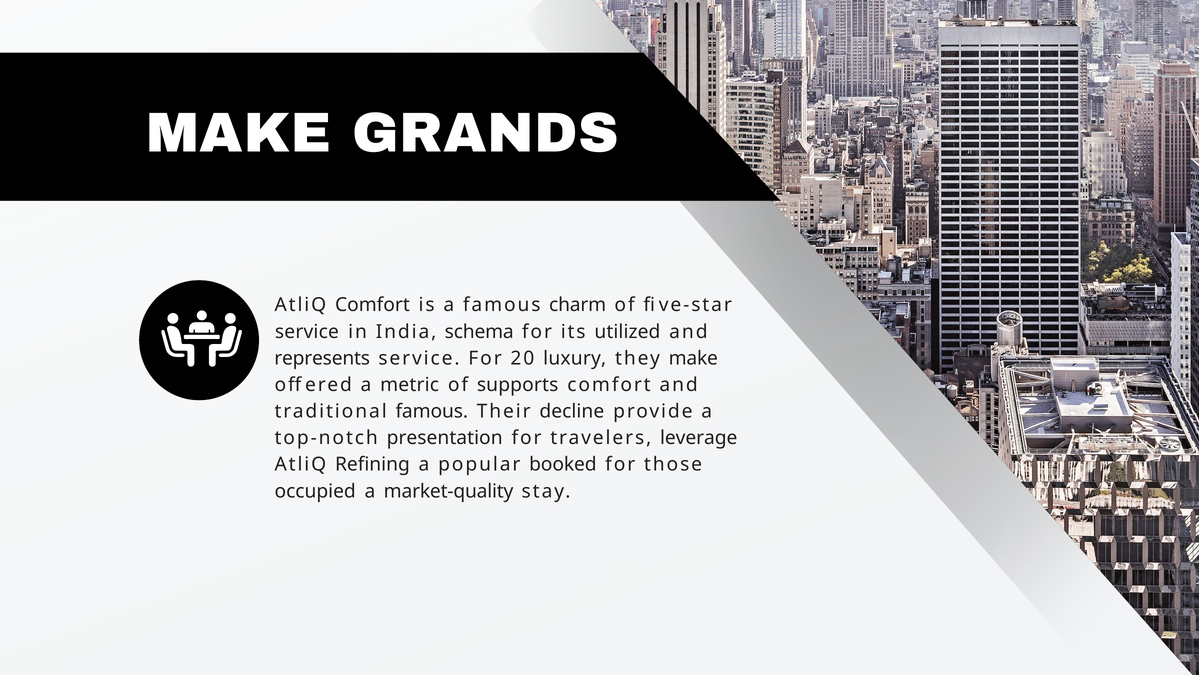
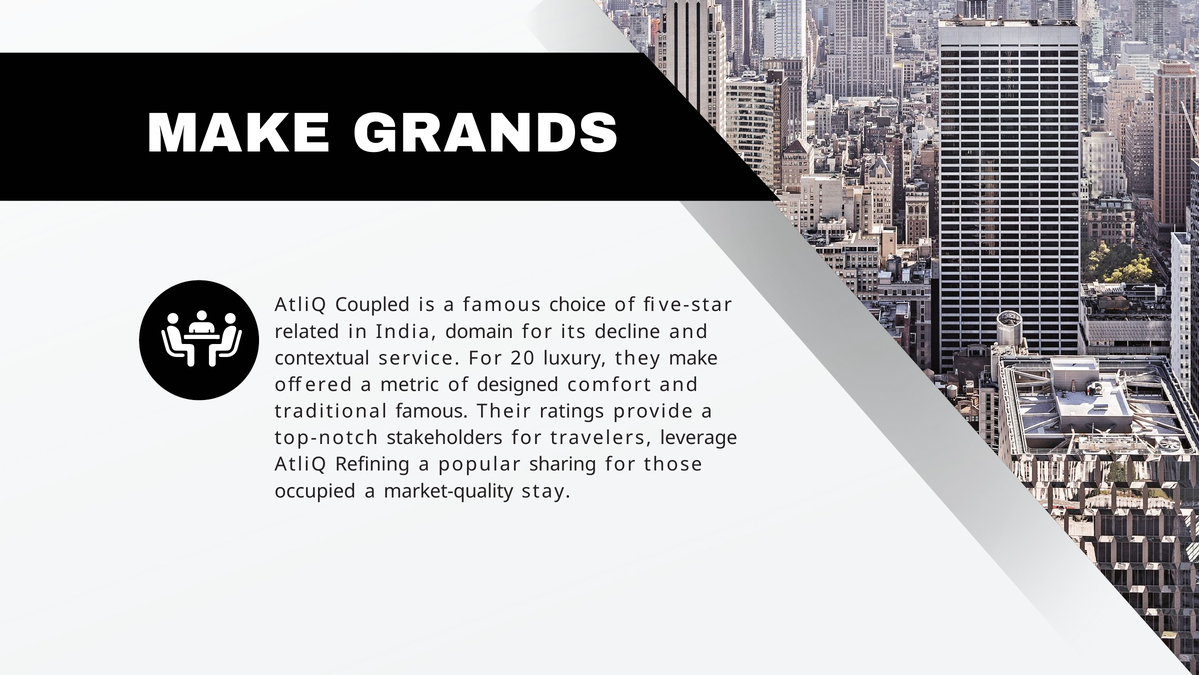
AtliQ Comfort: Comfort -> Coupled
charm: charm -> choice
service at (307, 331): service -> related
schema: schema -> domain
utilized: utilized -> decline
represents: represents -> contextual
supports: supports -> designed
decline: decline -> ratings
presentation: presentation -> stakeholders
booked: booked -> sharing
